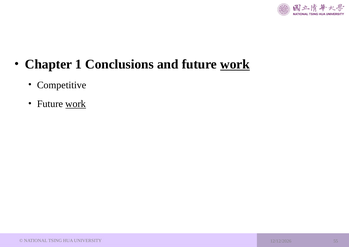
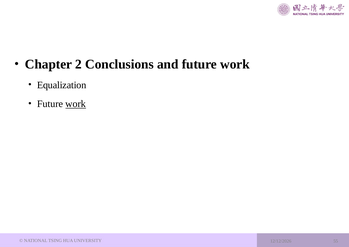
1: 1 -> 2
work at (235, 64) underline: present -> none
Competitive: Competitive -> Equalization
